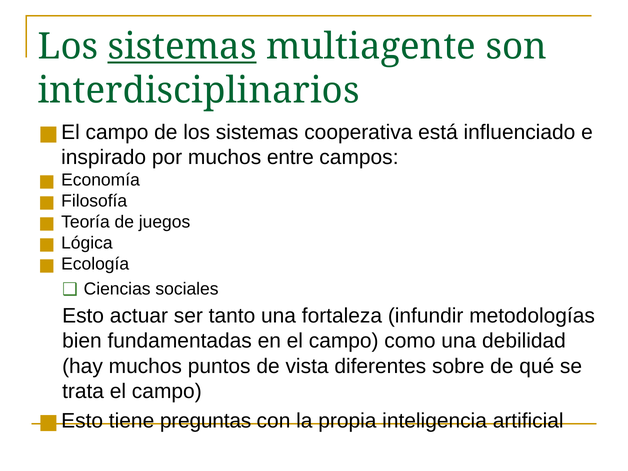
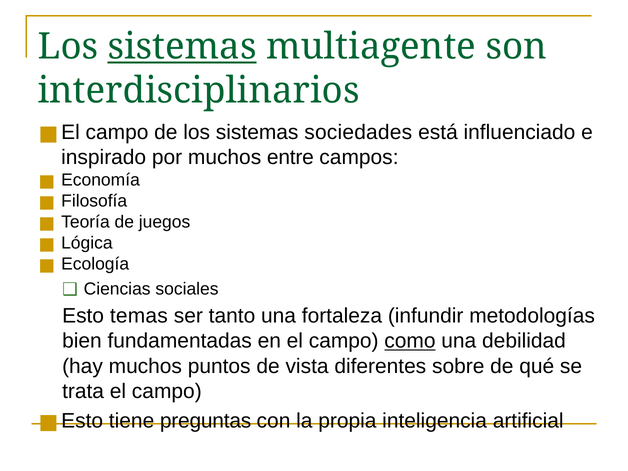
cooperativa: cooperativa -> sociedades
actuar: actuar -> temas
como underline: none -> present
